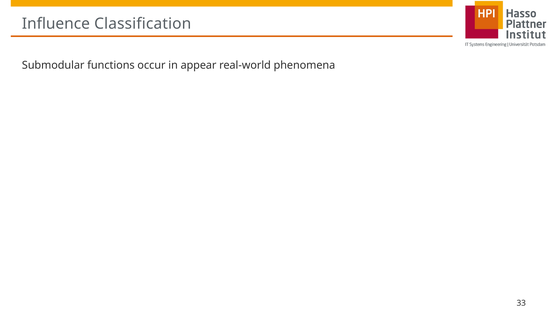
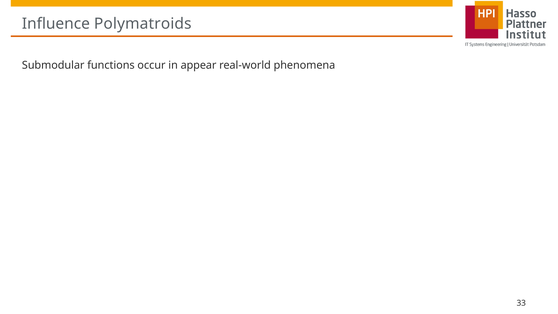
Classification: Classification -> Polymatroids
